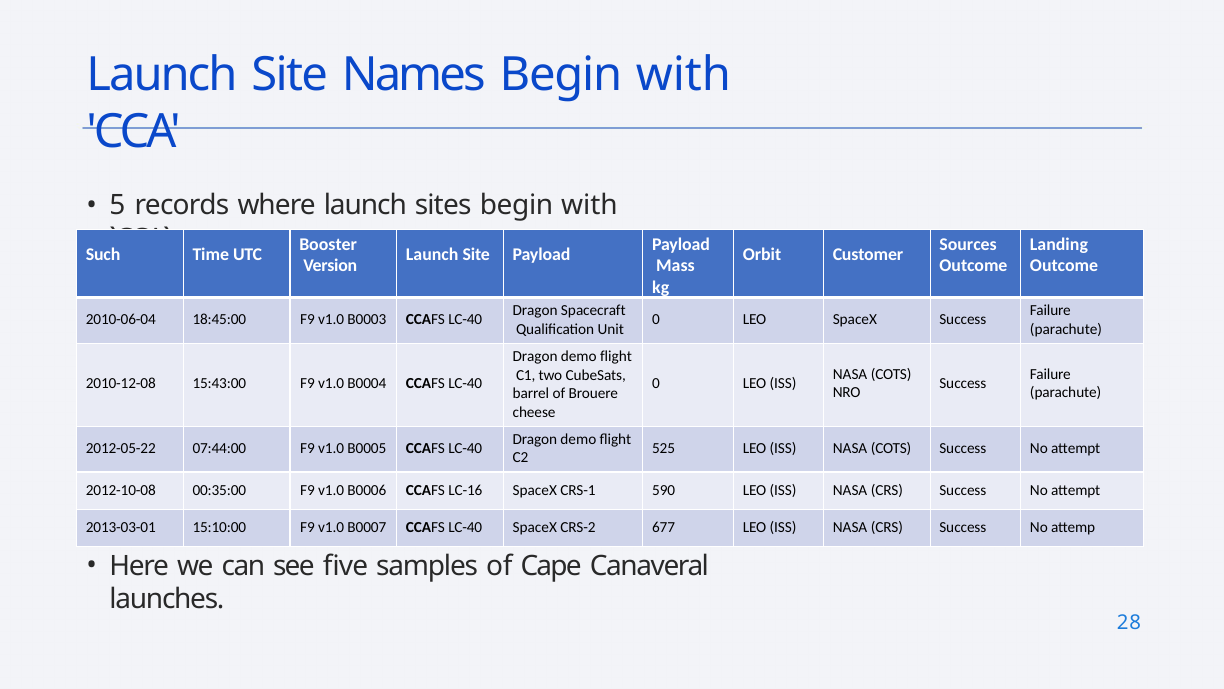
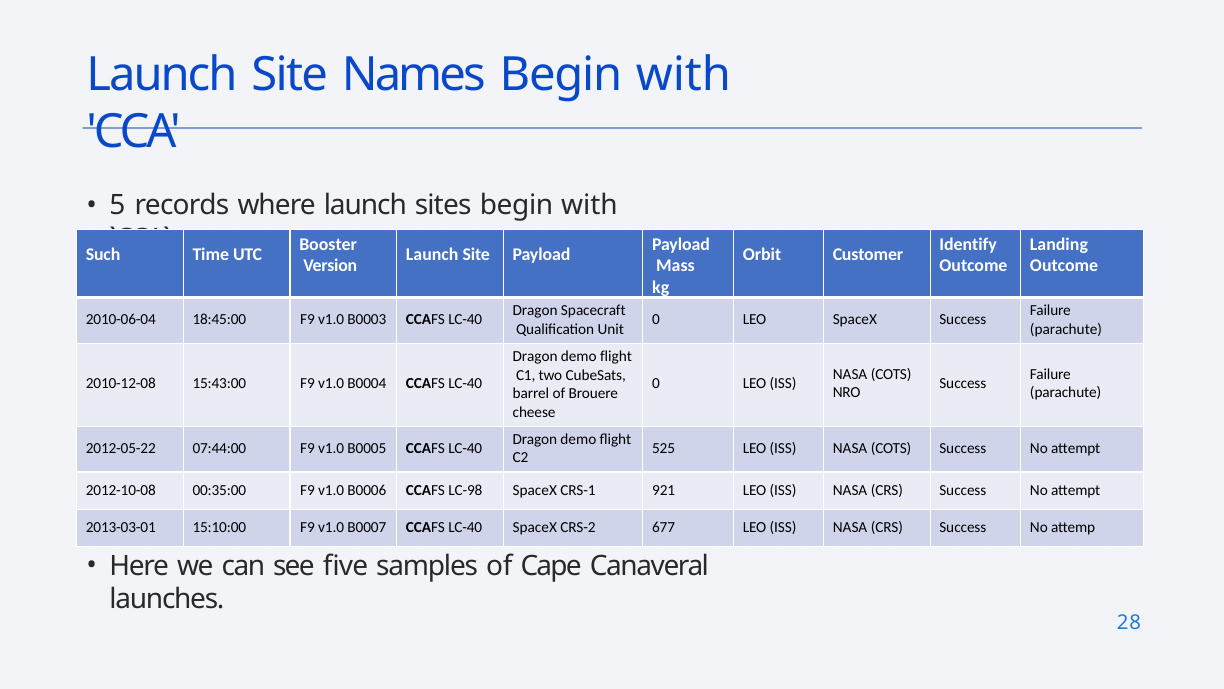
Sources: Sources -> Identify
LC-16: LC-16 -> LC-98
590: 590 -> 921
